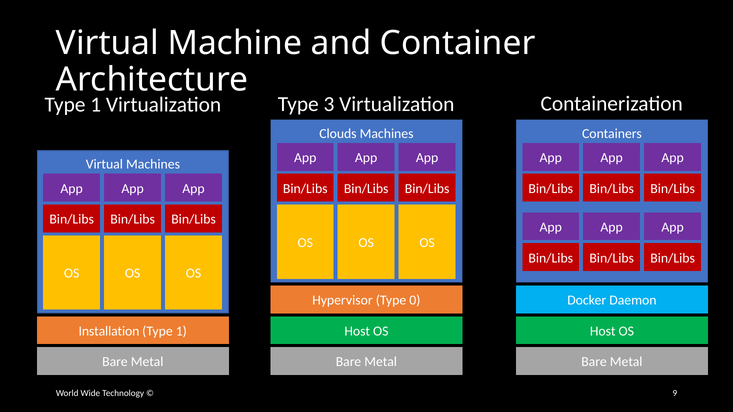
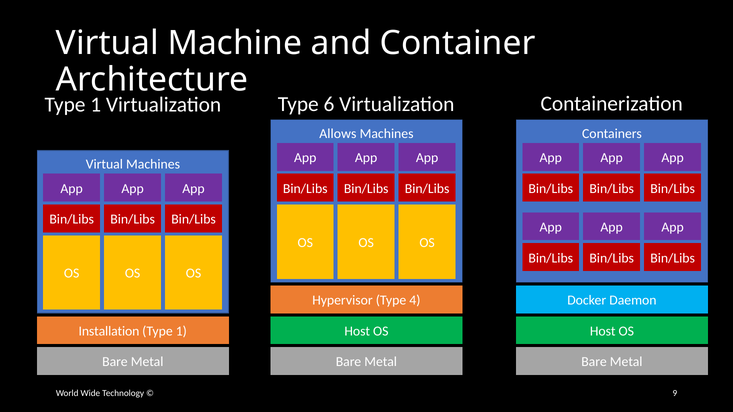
3: 3 -> 6
Clouds: Clouds -> Allows
0: 0 -> 4
